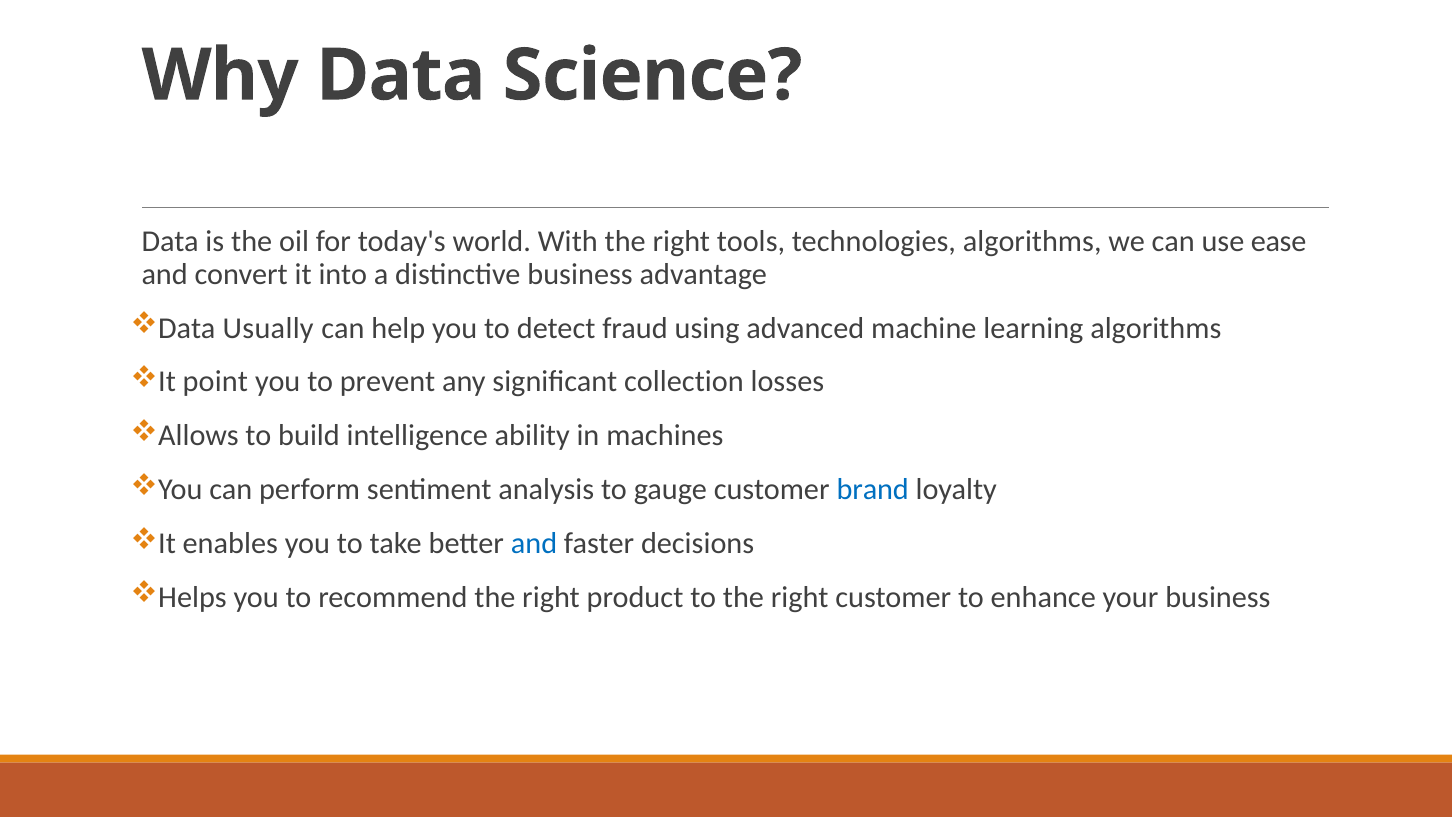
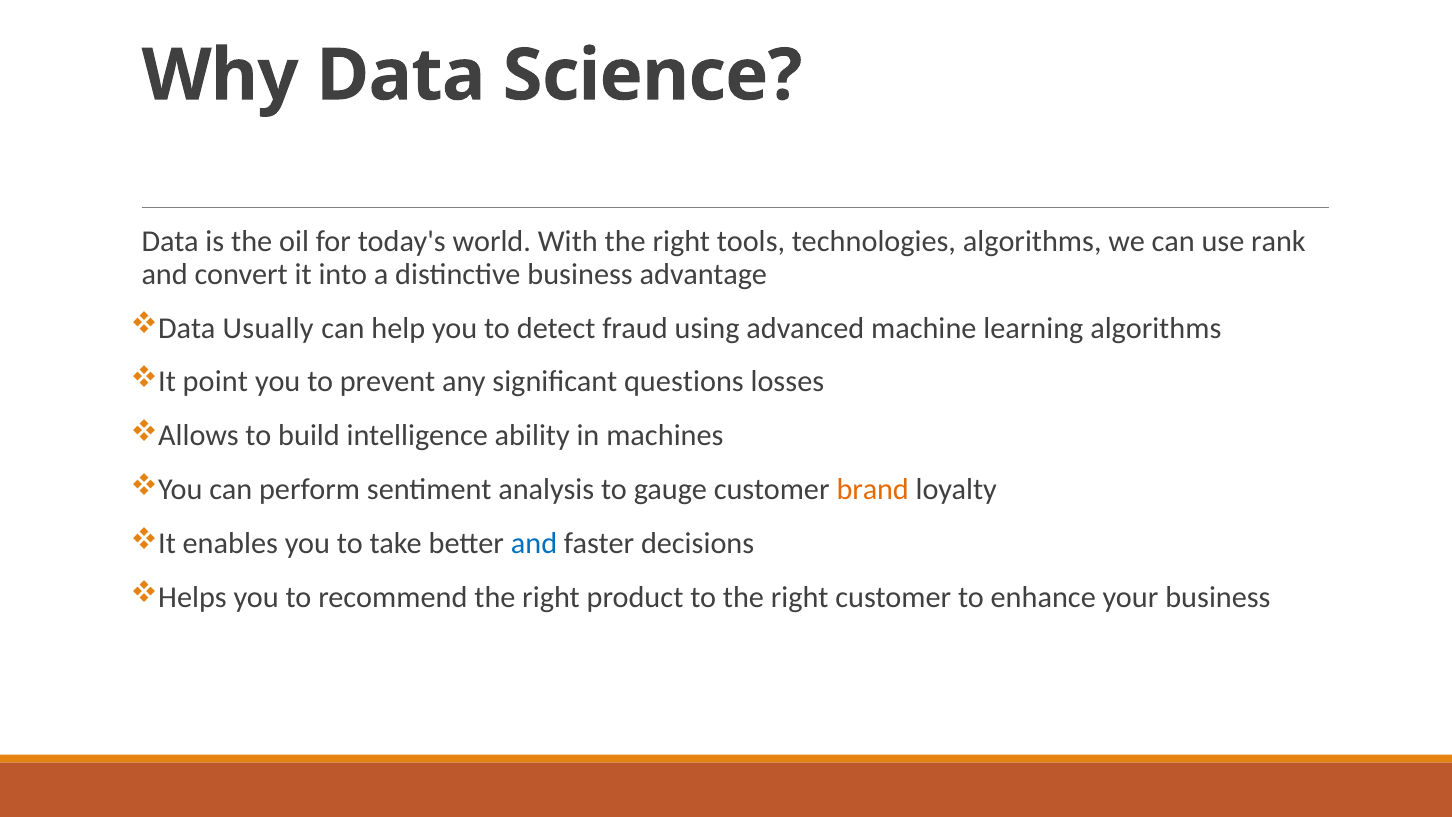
ease: ease -> rank
collection: collection -> questions
brand colour: blue -> orange
